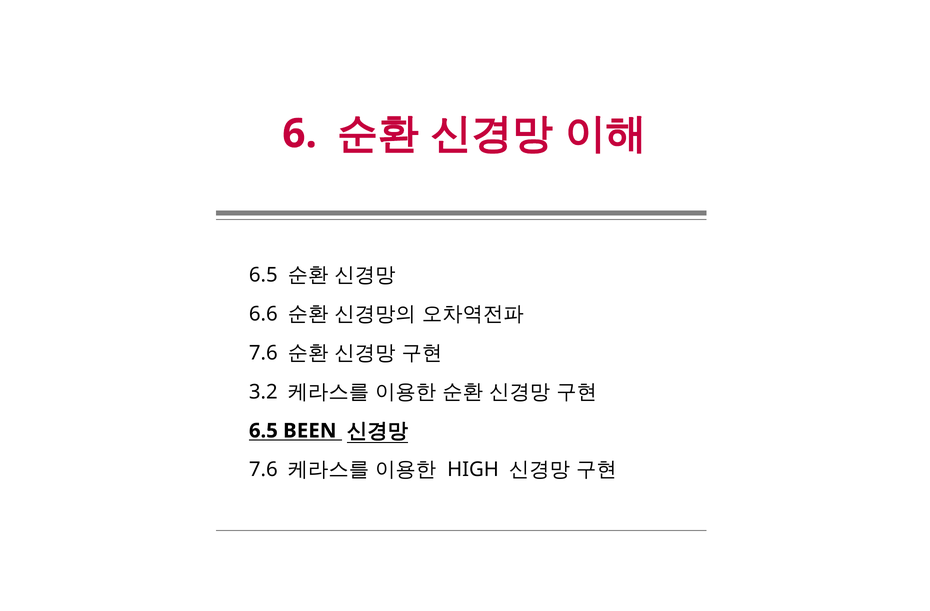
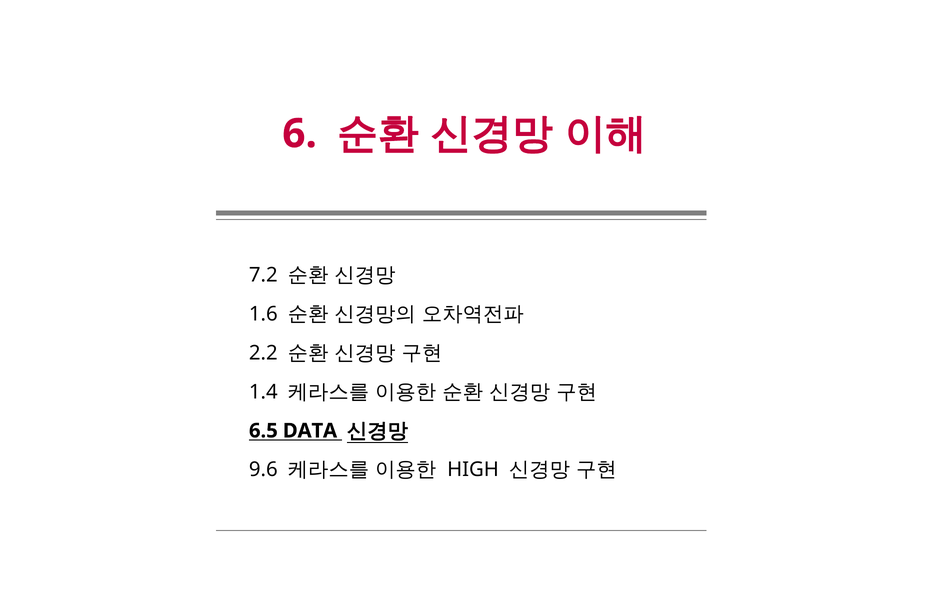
6.5 at (263, 275): 6.5 -> 7.2
6.6: 6.6 -> 1.6
7.6 at (263, 353): 7.6 -> 2.2
3.2: 3.2 -> 1.4
BEEN: BEEN -> DATA
7.6 at (263, 470): 7.6 -> 9.6
